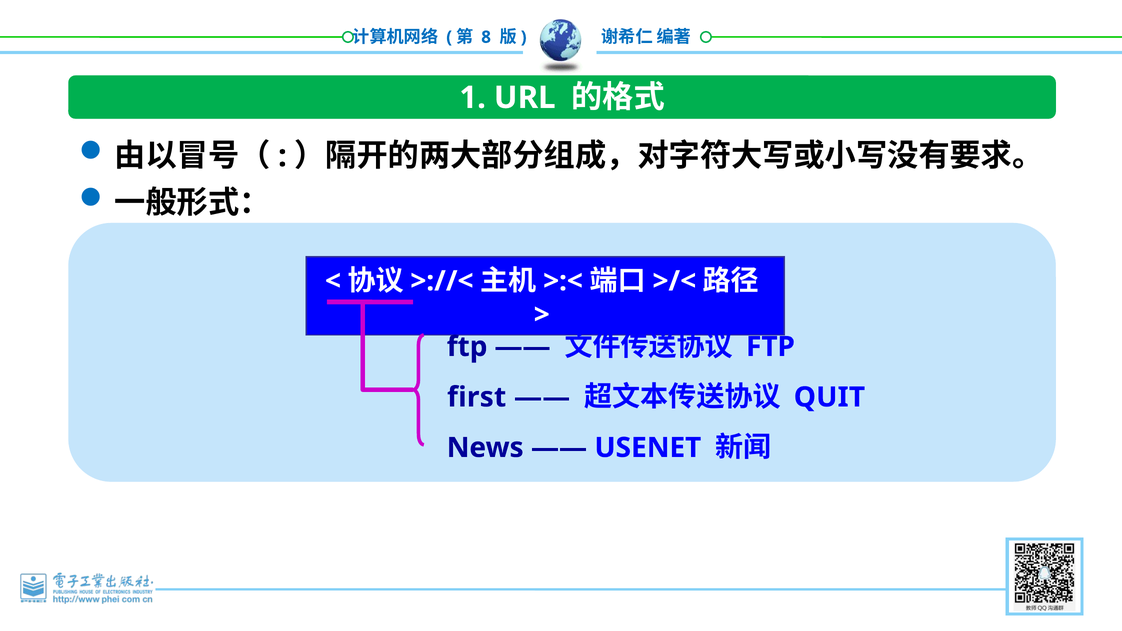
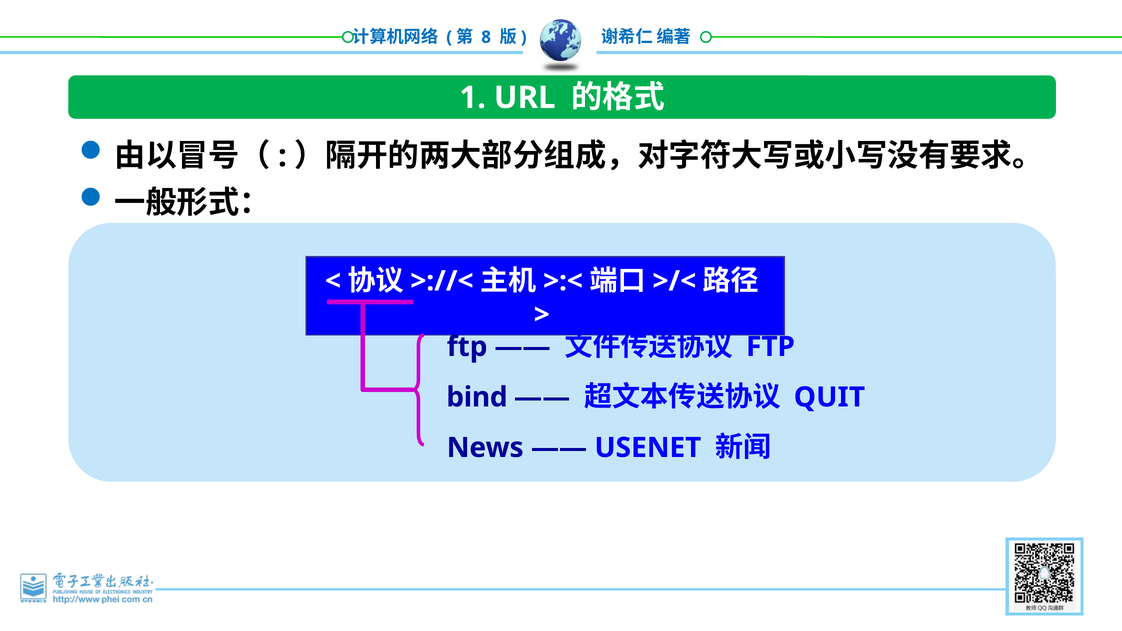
first: first -> bind
